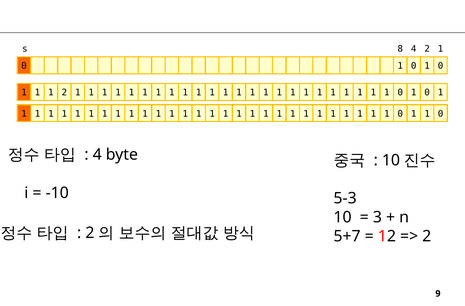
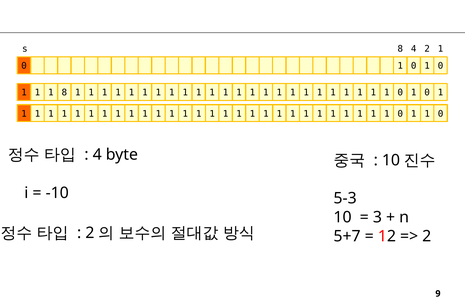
1 2: 2 -> 8
